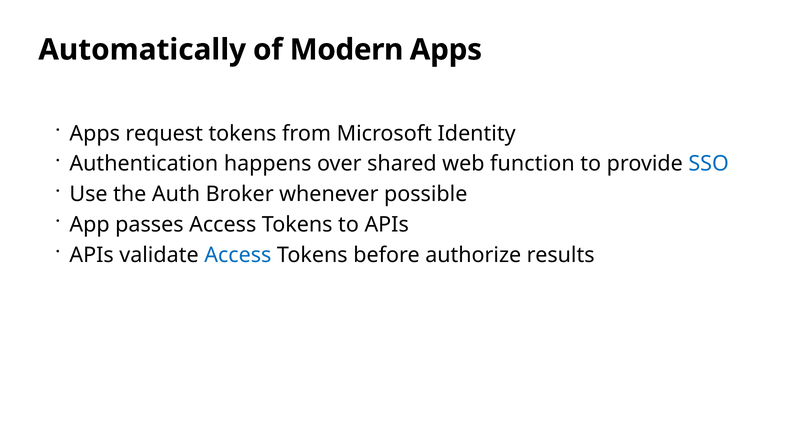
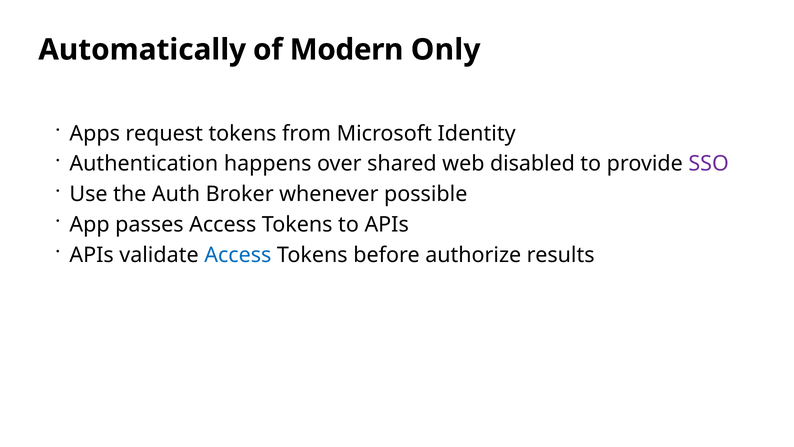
Modern Apps: Apps -> Only
function: function -> disabled
SSO colour: blue -> purple
